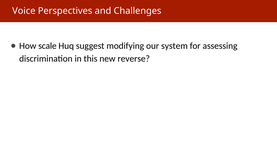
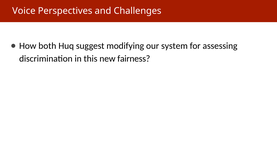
scale: scale -> both
reverse: reverse -> fairness
